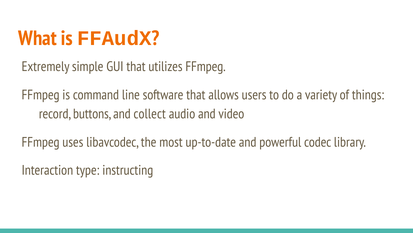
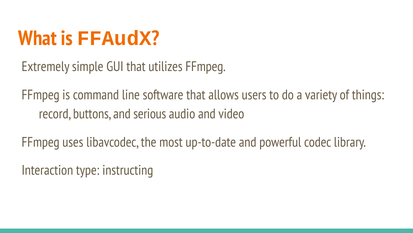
collect: collect -> serious
